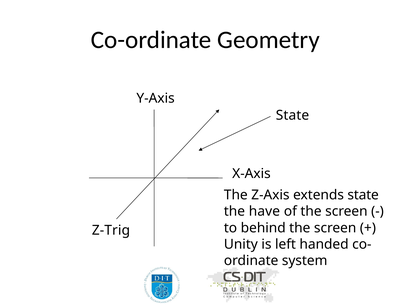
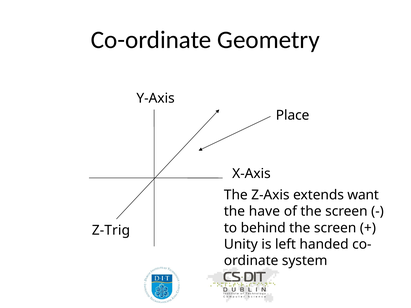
State at (293, 115): State -> Place
extends state: state -> want
